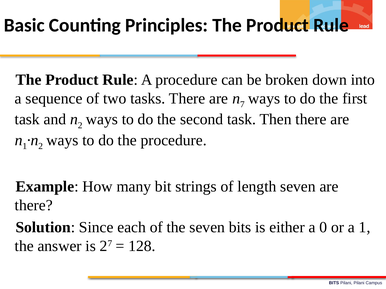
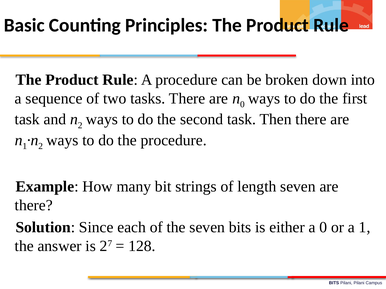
7 at (242, 105): 7 -> 0
